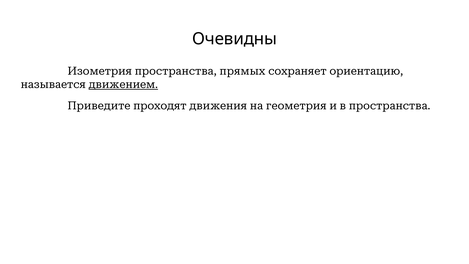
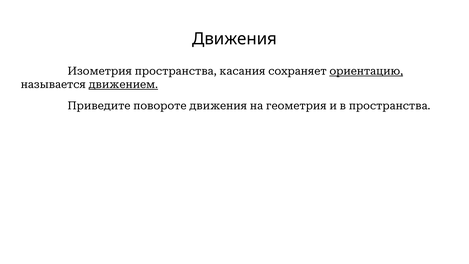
Очевидны at (235, 39): Очевидны -> Движения
прямых: прямых -> касания
ориентацию underline: none -> present
проходят: проходят -> повороте
